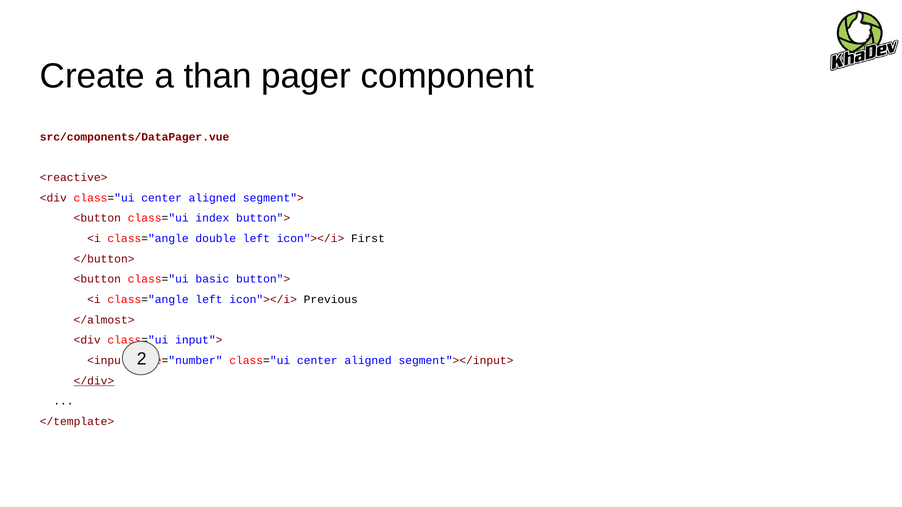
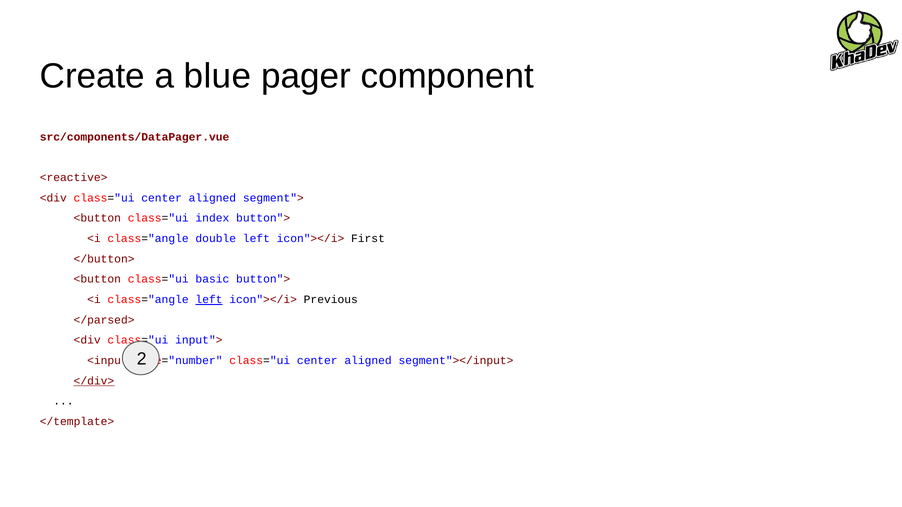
than: than -> blue
left at (209, 300) underline: none -> present
</almost>: </almost> -> </parsed>
